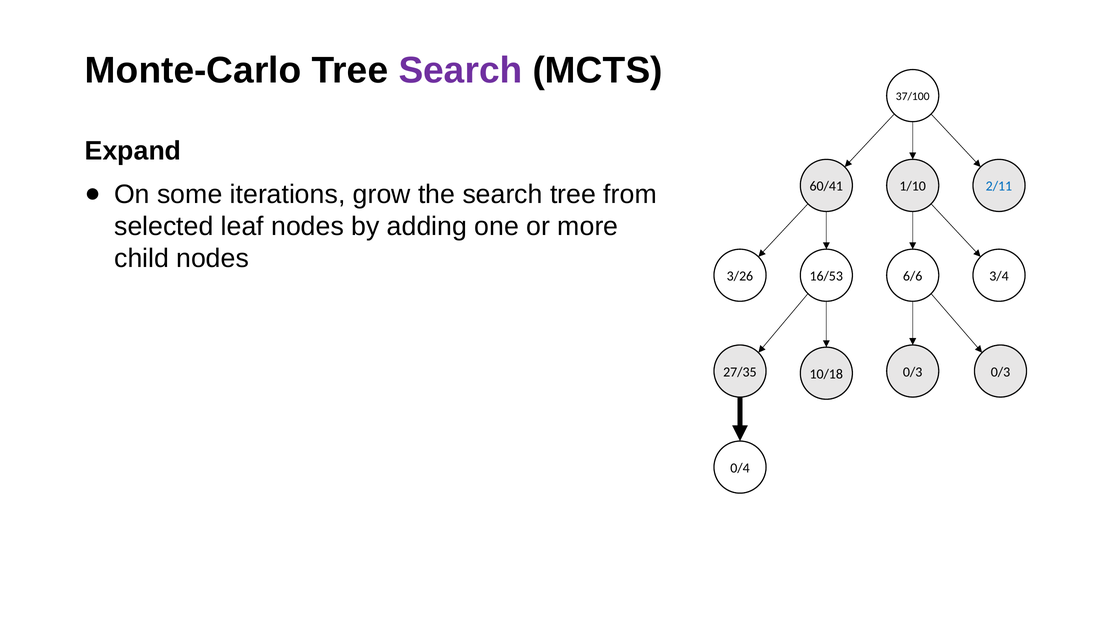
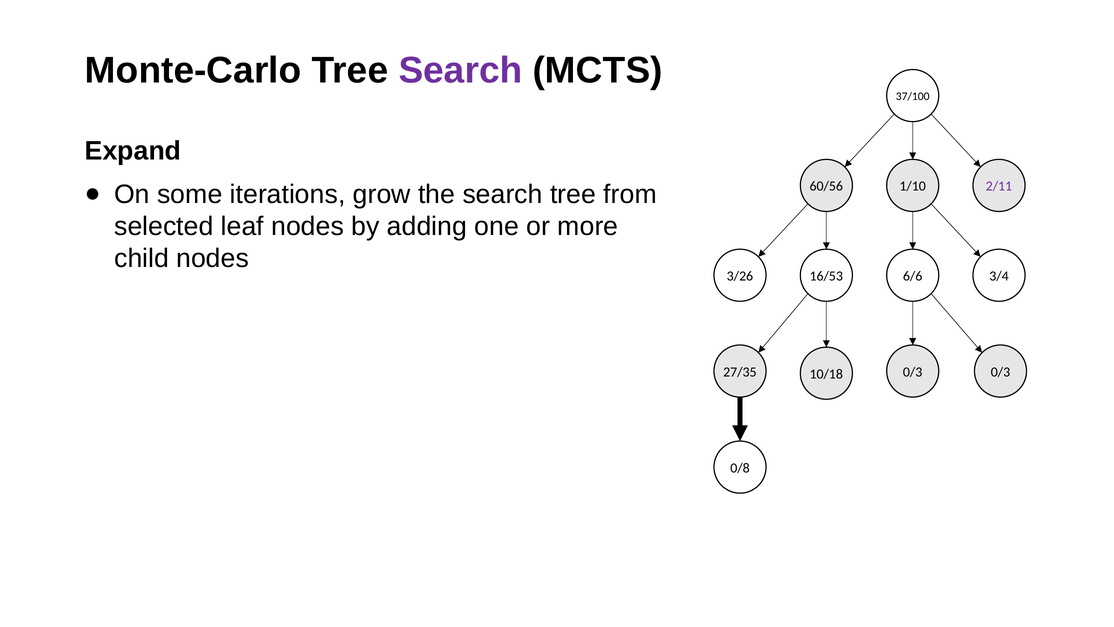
60/41: 60/41 -> 60/56
2/11 colour: blue -> purple
0/4: 0/4 -> 0/8
